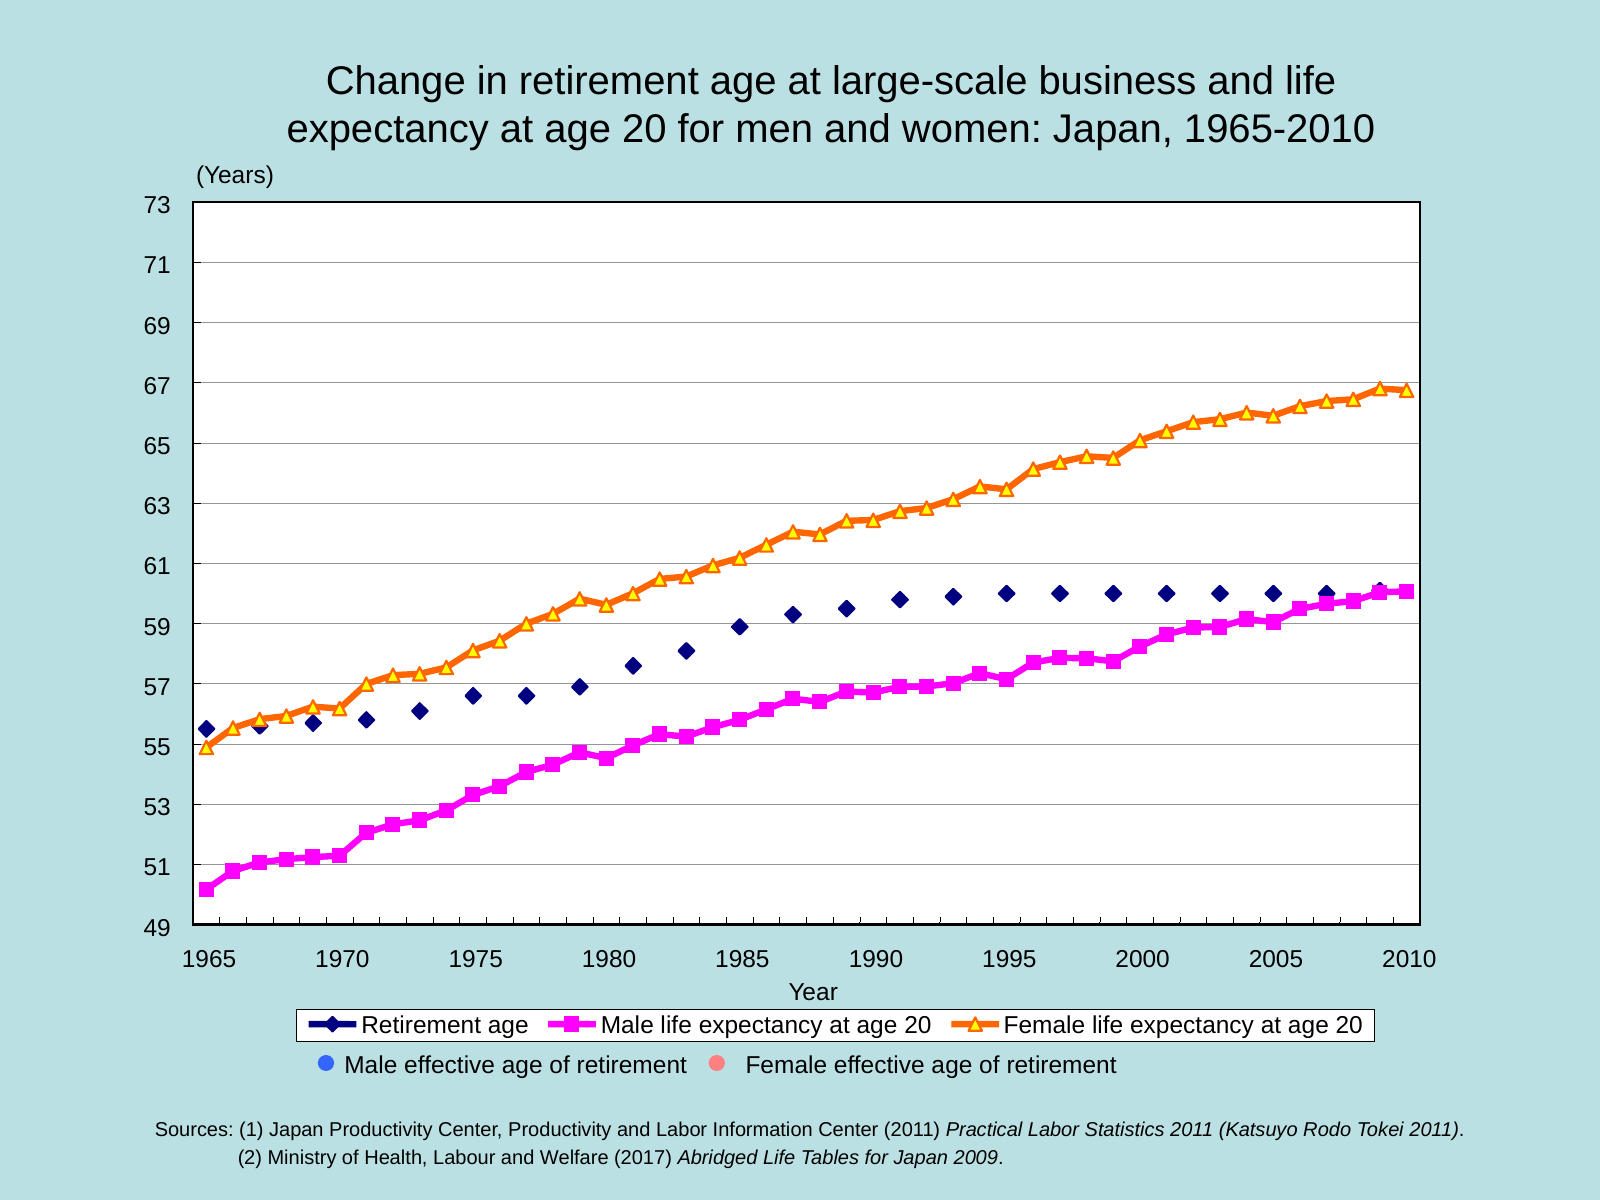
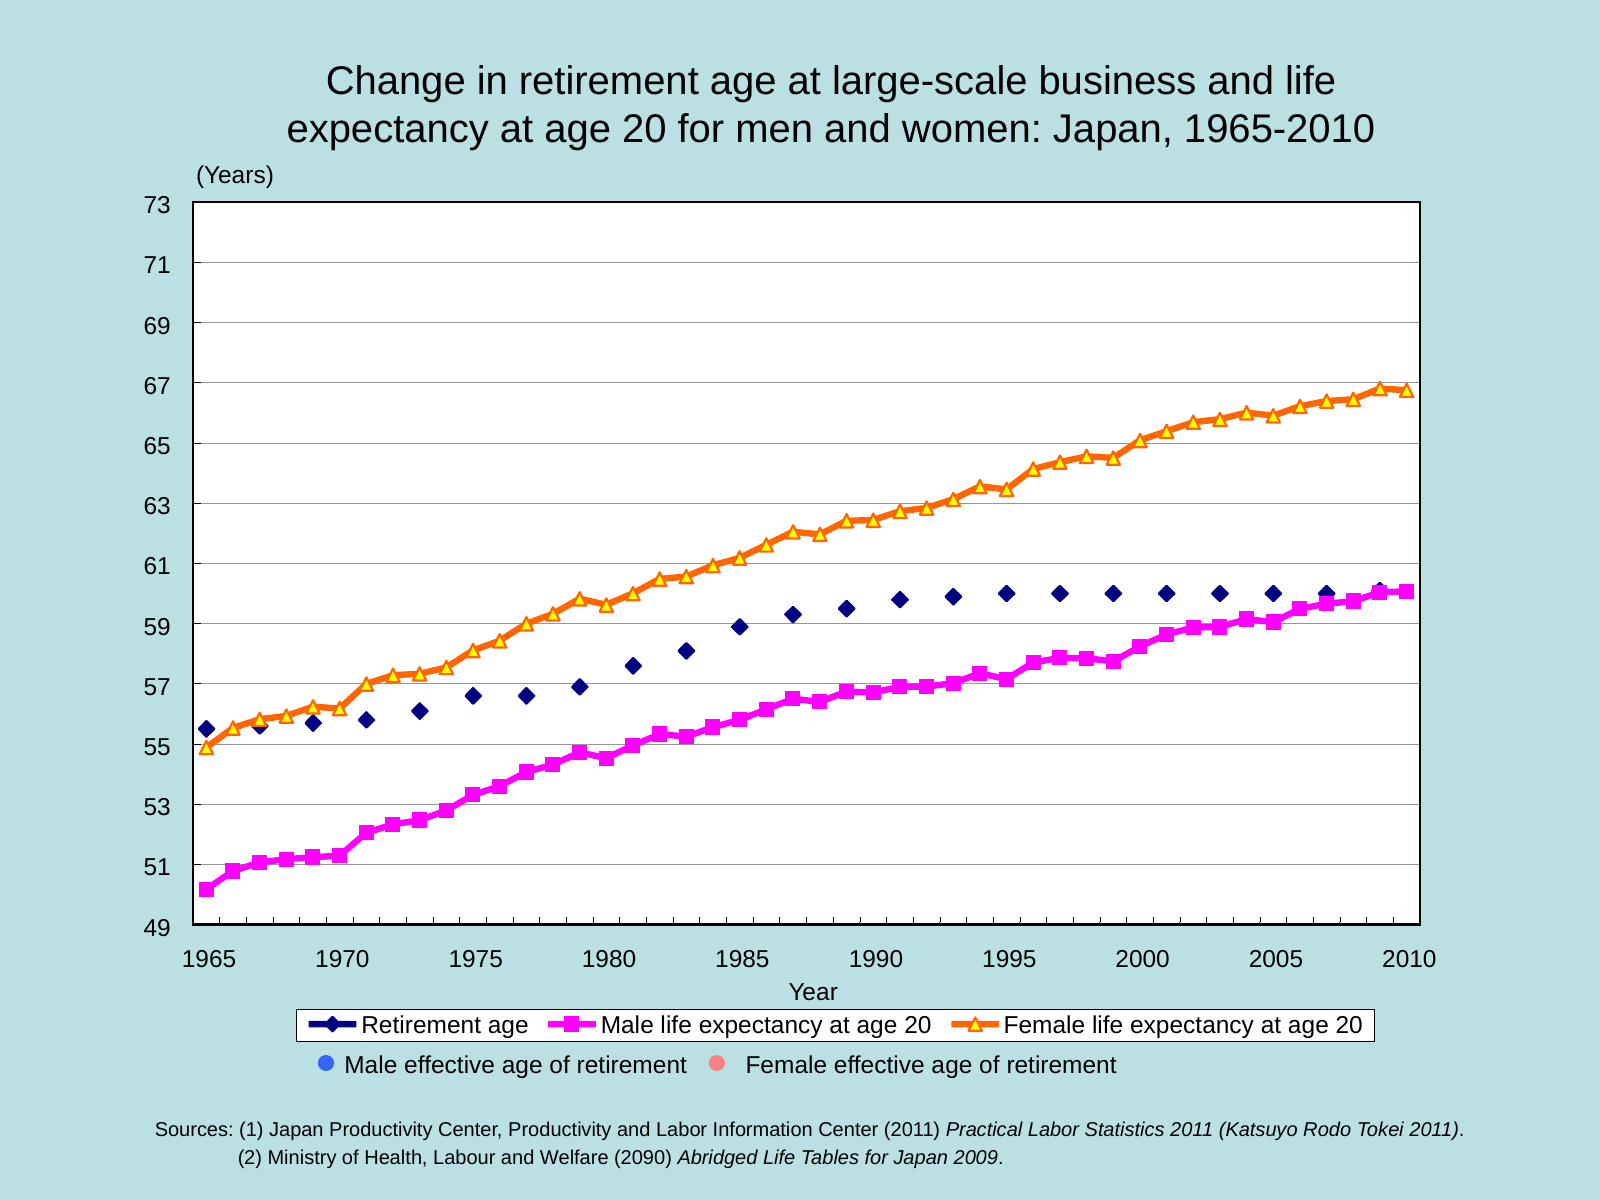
2017: 2017 -> 2090
